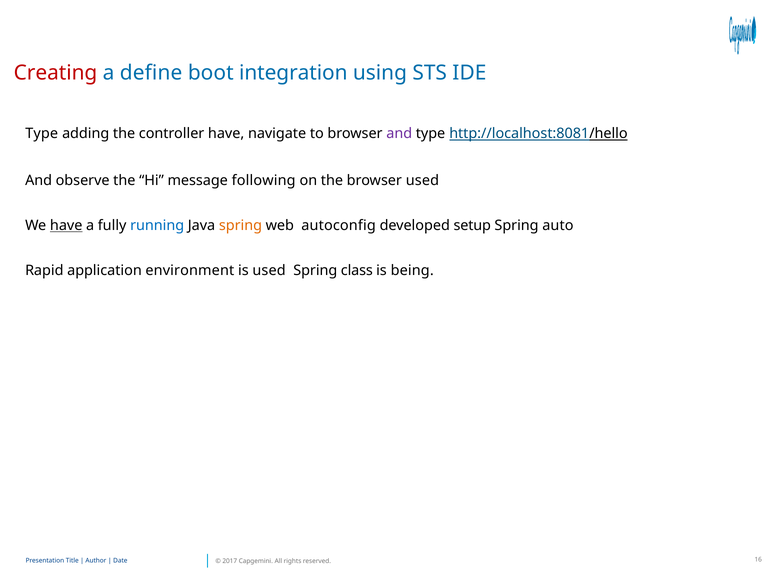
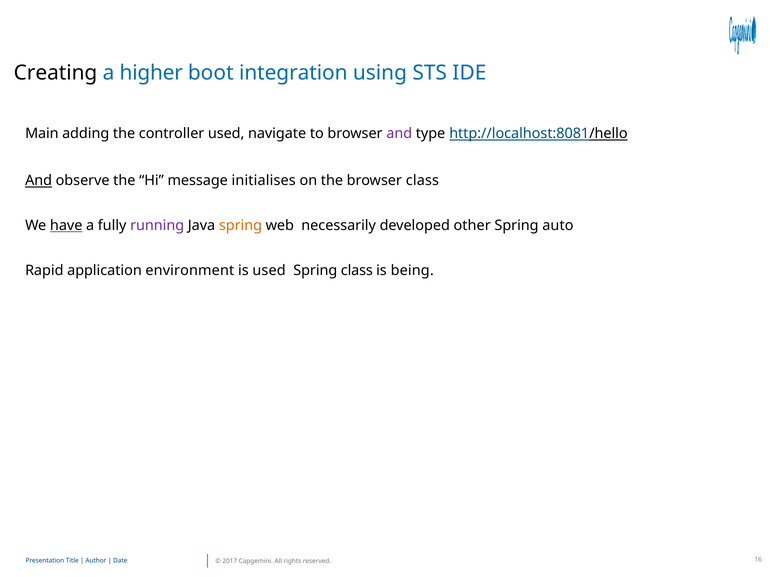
Creating colour: red -> black
define: define -> higher
Type at (42, 134): Type -> Main
controller have: have -> used
And at (39, 181) underline: none -> present
following: following -> initialises
browser used: used -> class
running colour: blue -> purple
autoconfig: autoconfig -> necessarily
setup: setup -> other
